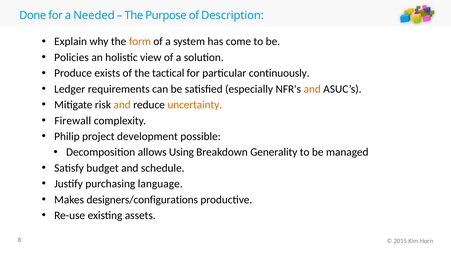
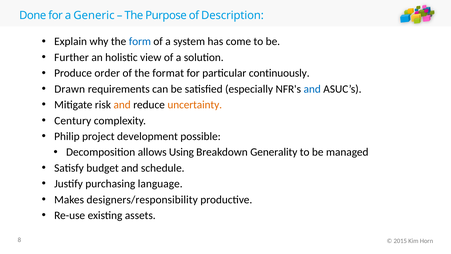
Needed: Needed -> Generic
form colour: orange -> blue
Policies: Policies -> Further
exists: exists -> order
tactical: tactical -> format
Ledger: Ledger -> Drawn
and at (312, 89) colour: orange -> blue
Firewall: Firewall -> Century
designers/configurations: designers/configurations -> designers/responsibility
